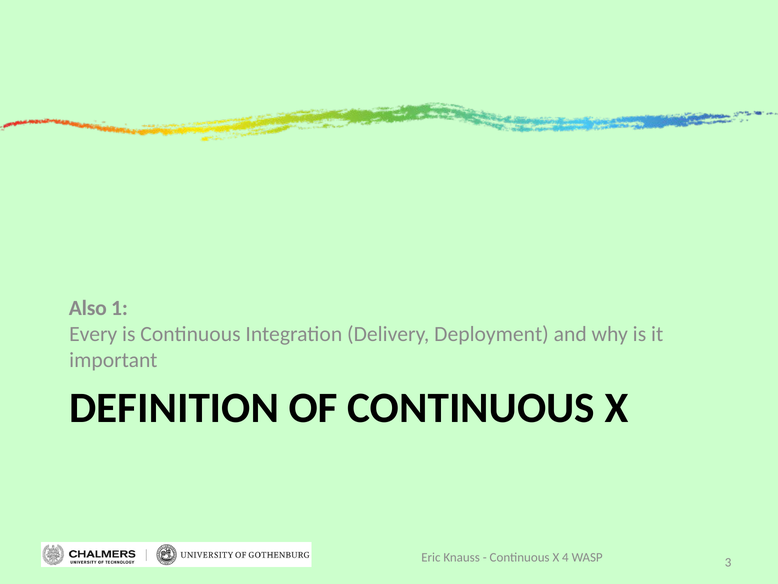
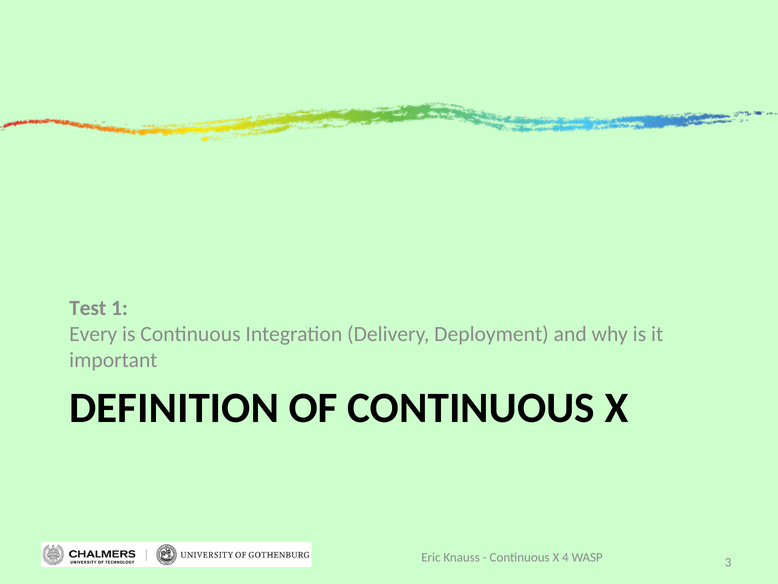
Also: Also -> Test
